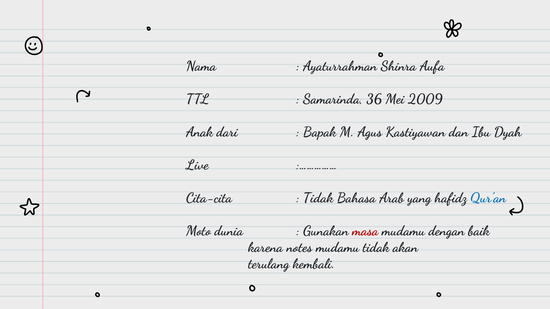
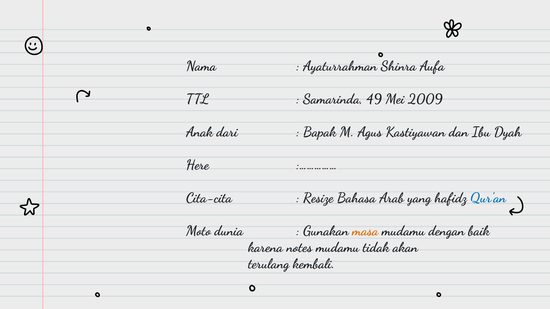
36: 36 -> 49
Live: Live -> Here
Tidak at (318, 198): Tidak -> Resize
masa colour: red -> orange
